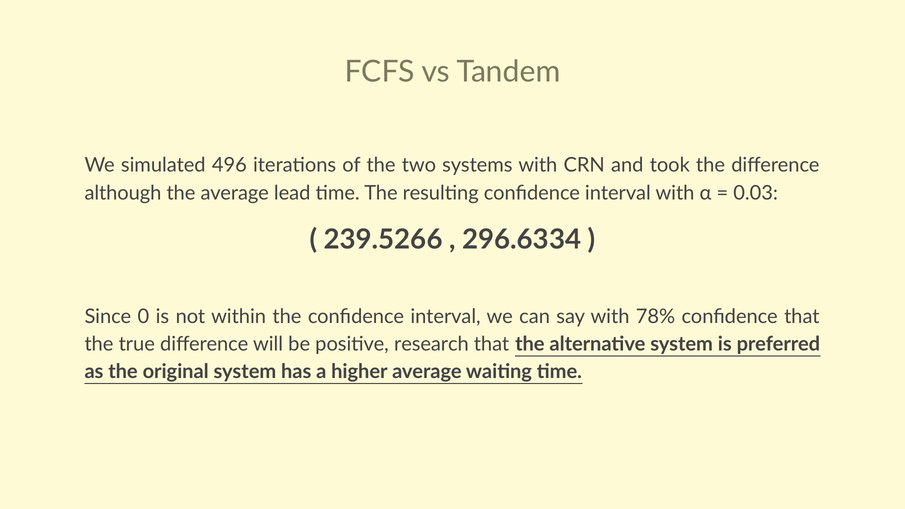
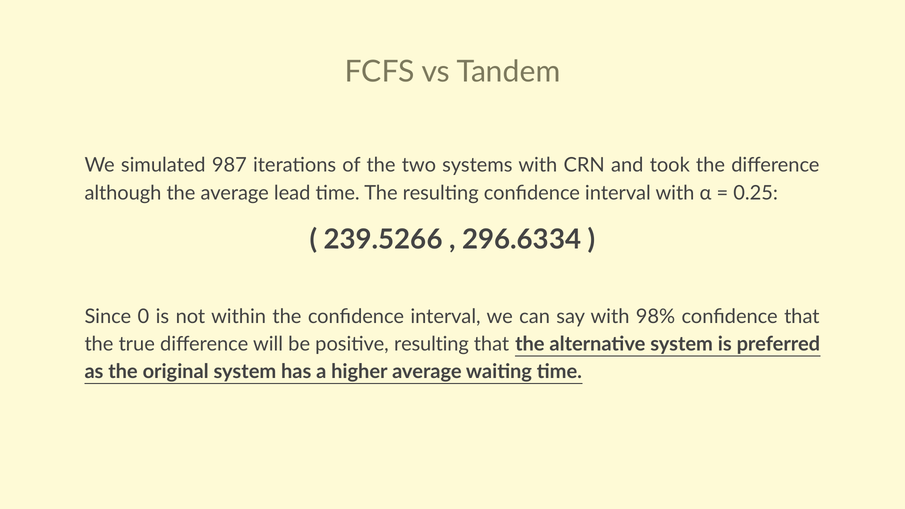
496: 496 -> 987
0.03: 0.03 -> 0.25
78%: 78% -> 98%
positive research: research -> resulting
